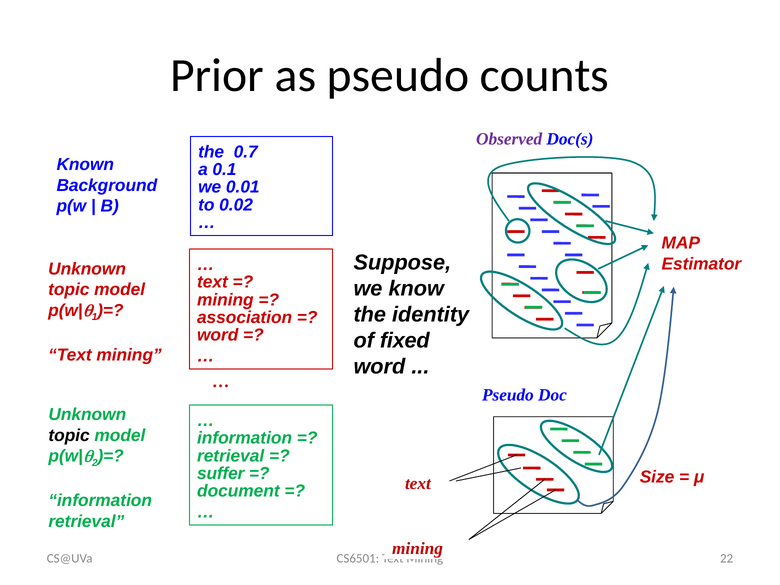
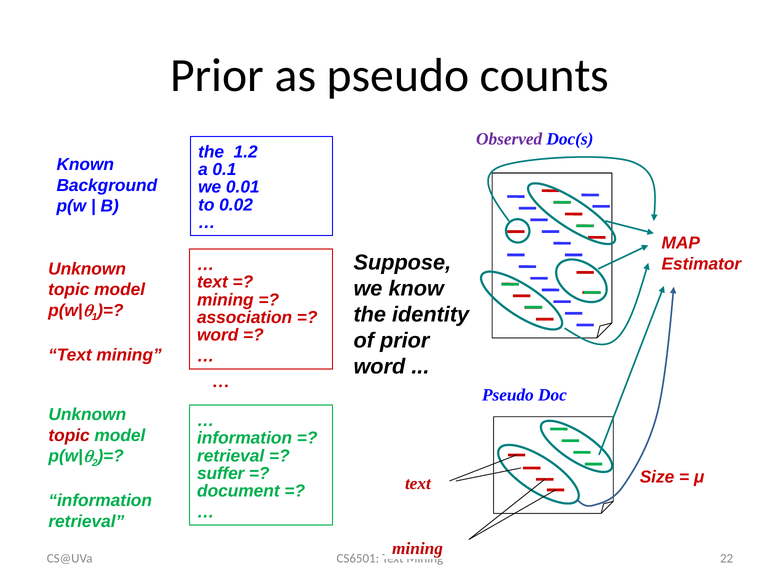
0.7: 0.7 -> 1.2
of fixed: fixed -> prior
topic at (69, 435) colour: black -> red
